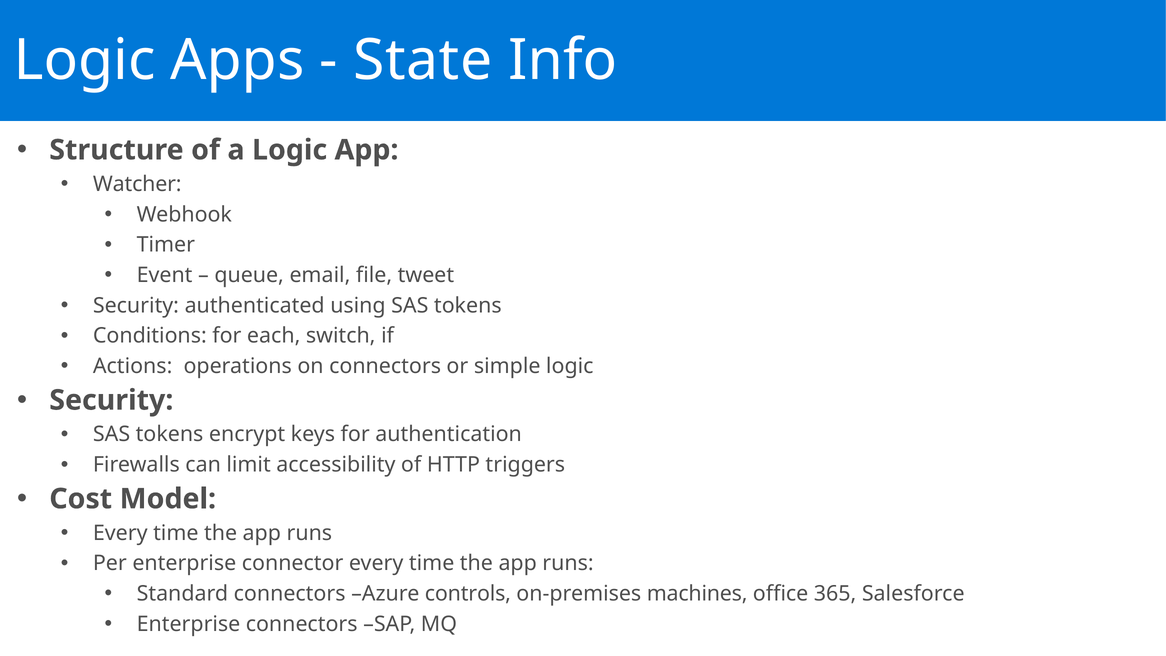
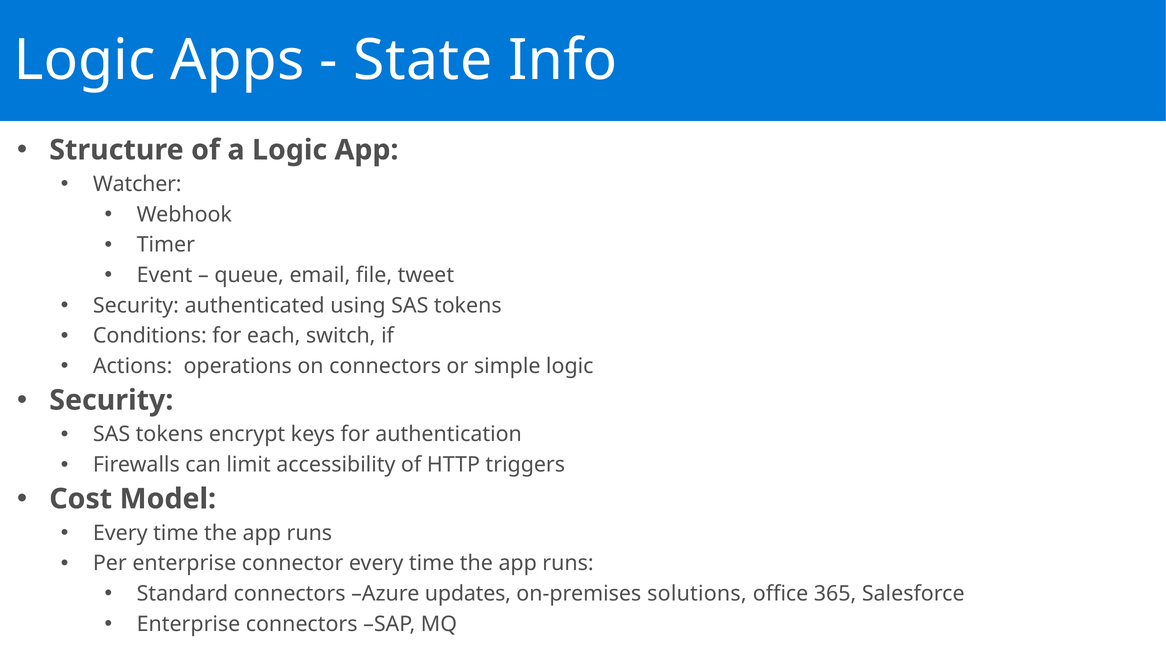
controls: controls -> updates
machines: machines -> solutions
